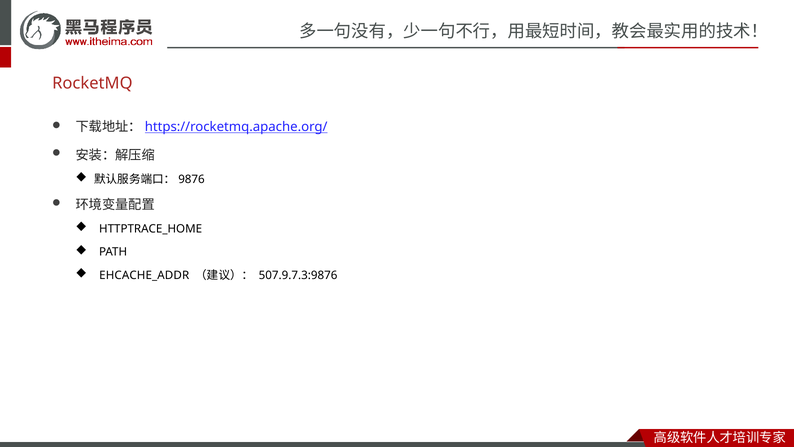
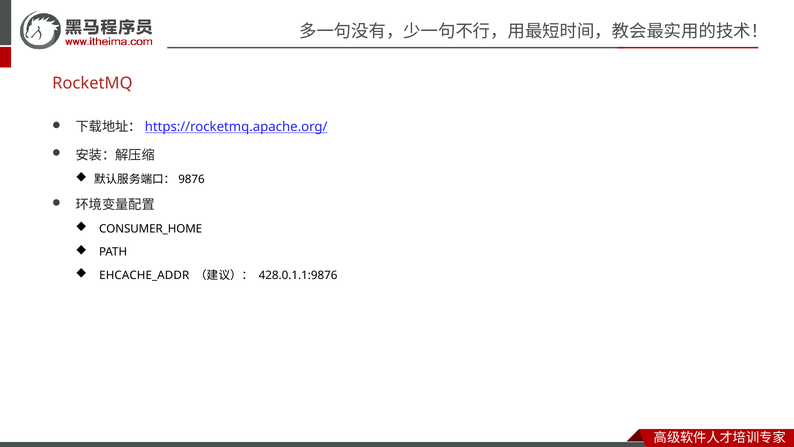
HTTPTRACE_HOME: HTTPTRACE_HOME -> CONSUMER_HOME
507.9.7.3:9876: 507.9.7.3:9876 -> 428.0.1.1:9876
